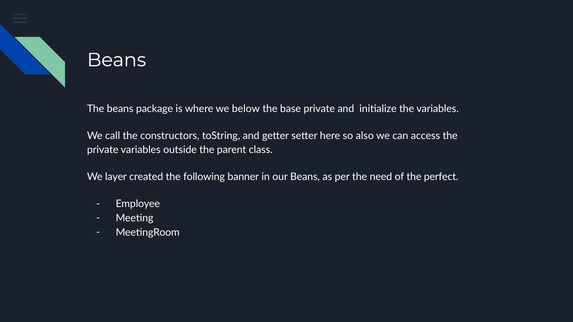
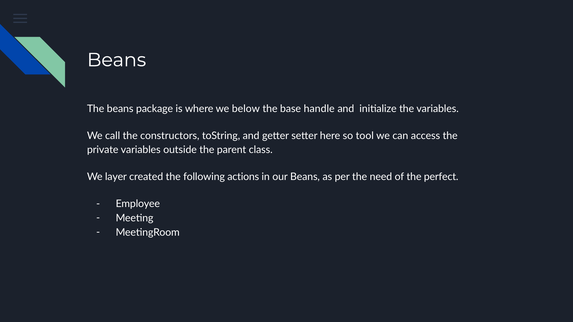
base private: private -> handle
also: also -> tool
banner: banner -> actions
